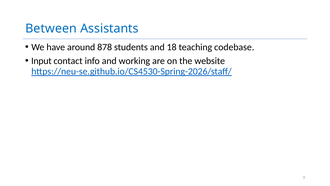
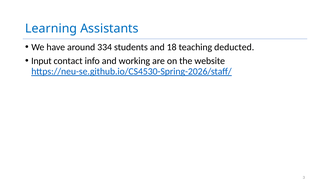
Between: Between -> Learning
878: 878 -> 334
codebase: codebase -> deducted
